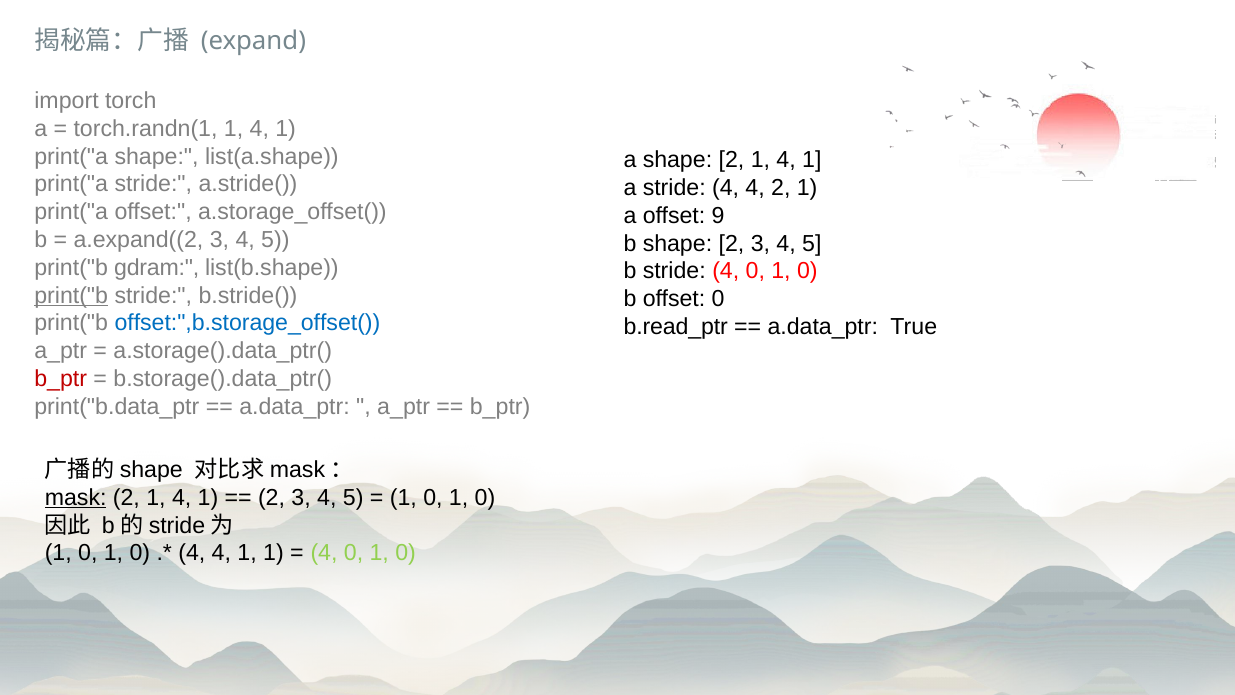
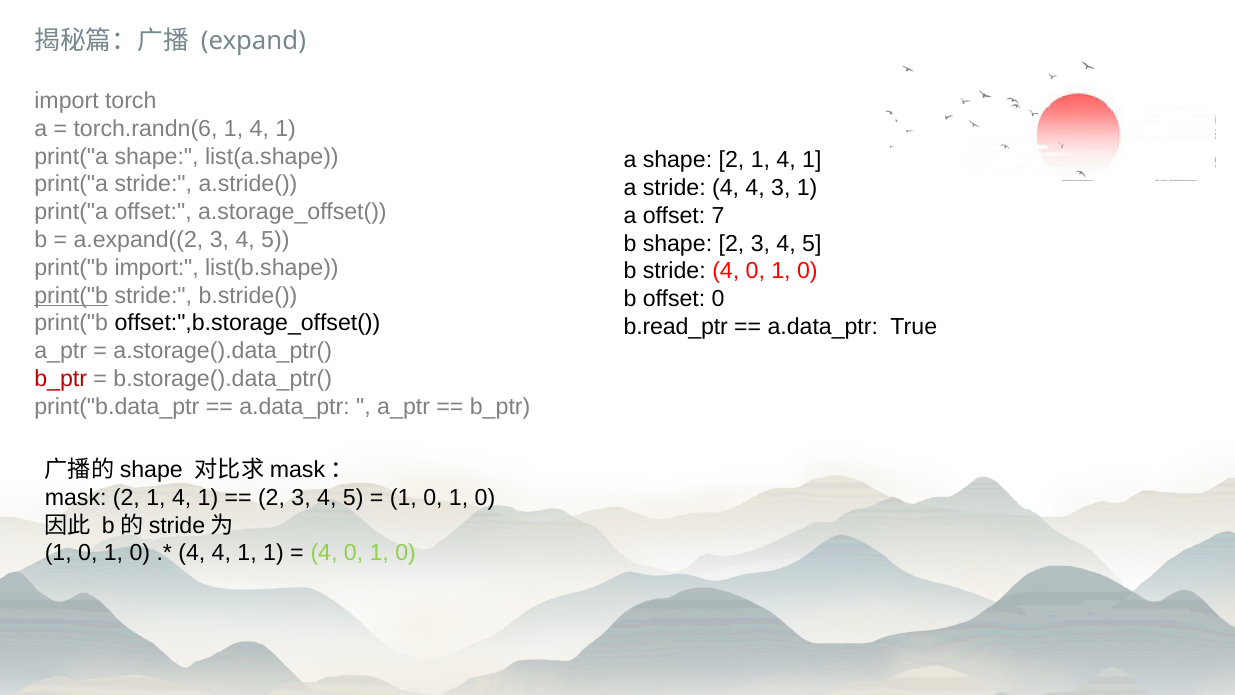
torch.randn(1: torch.randn(1 -> torch.randn(6
4 2: 2 -> 3
9: 9 -> 7
print("b gdram: gdram -> import
offset:",b.storage_offset( colour: blue -> black
mask underline: present -> none
